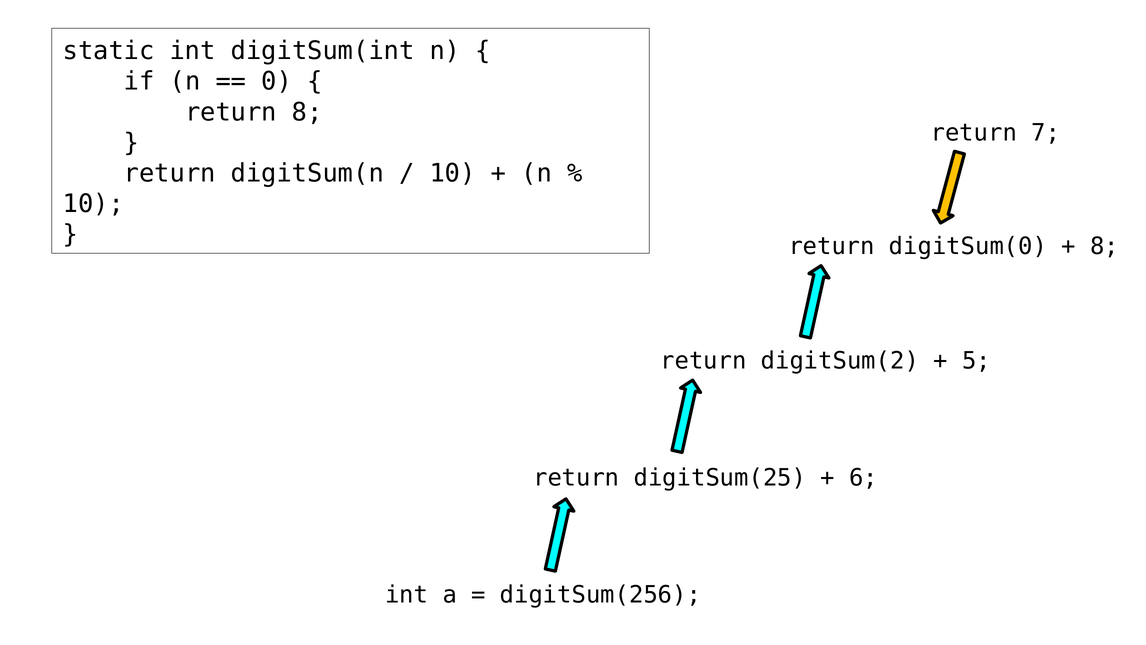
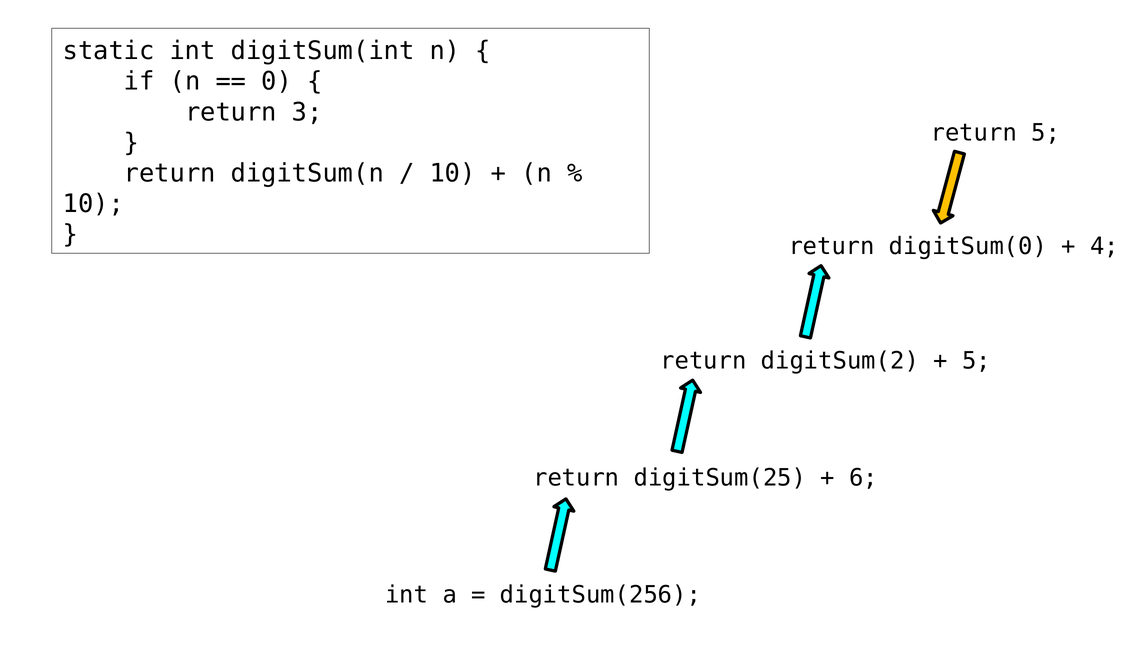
return 8: 8 -> 3
return 7: 7 -> 5
8 at (1105, 246): 8 -> 4
